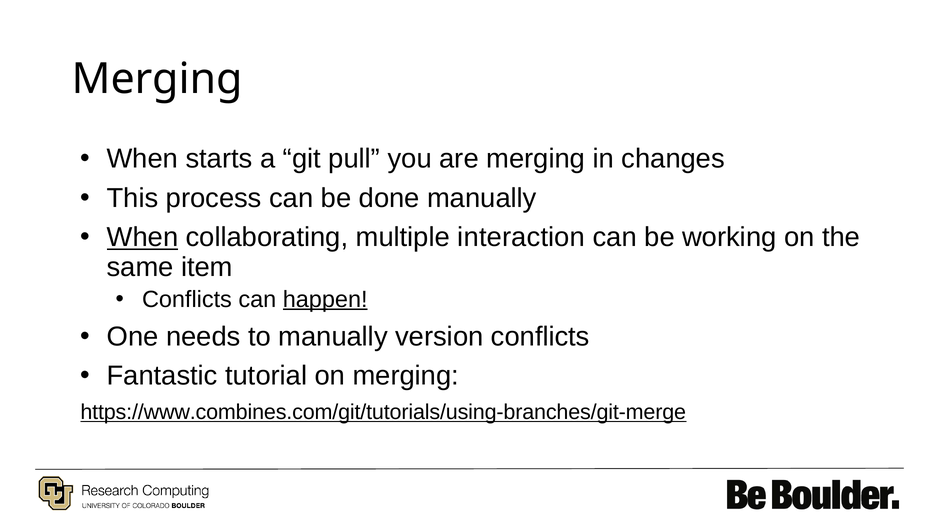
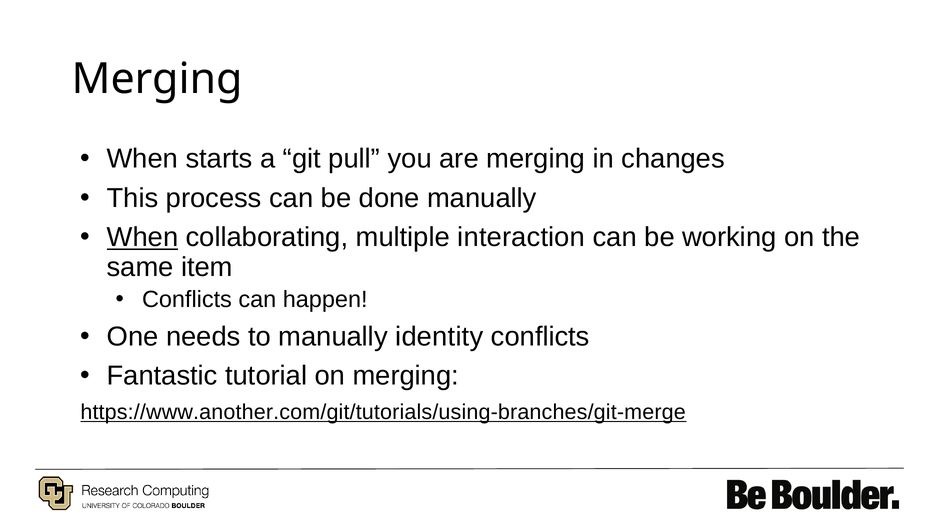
happen underline: present -> none
version: version -> identity
https://www.combines.com/git/tutorials/using-branches/git-merge: https://www.combines.com/git/tutorials/using-branches/git-merge -> https://www.another.com/git/tutorials/using-branches/git-merge
